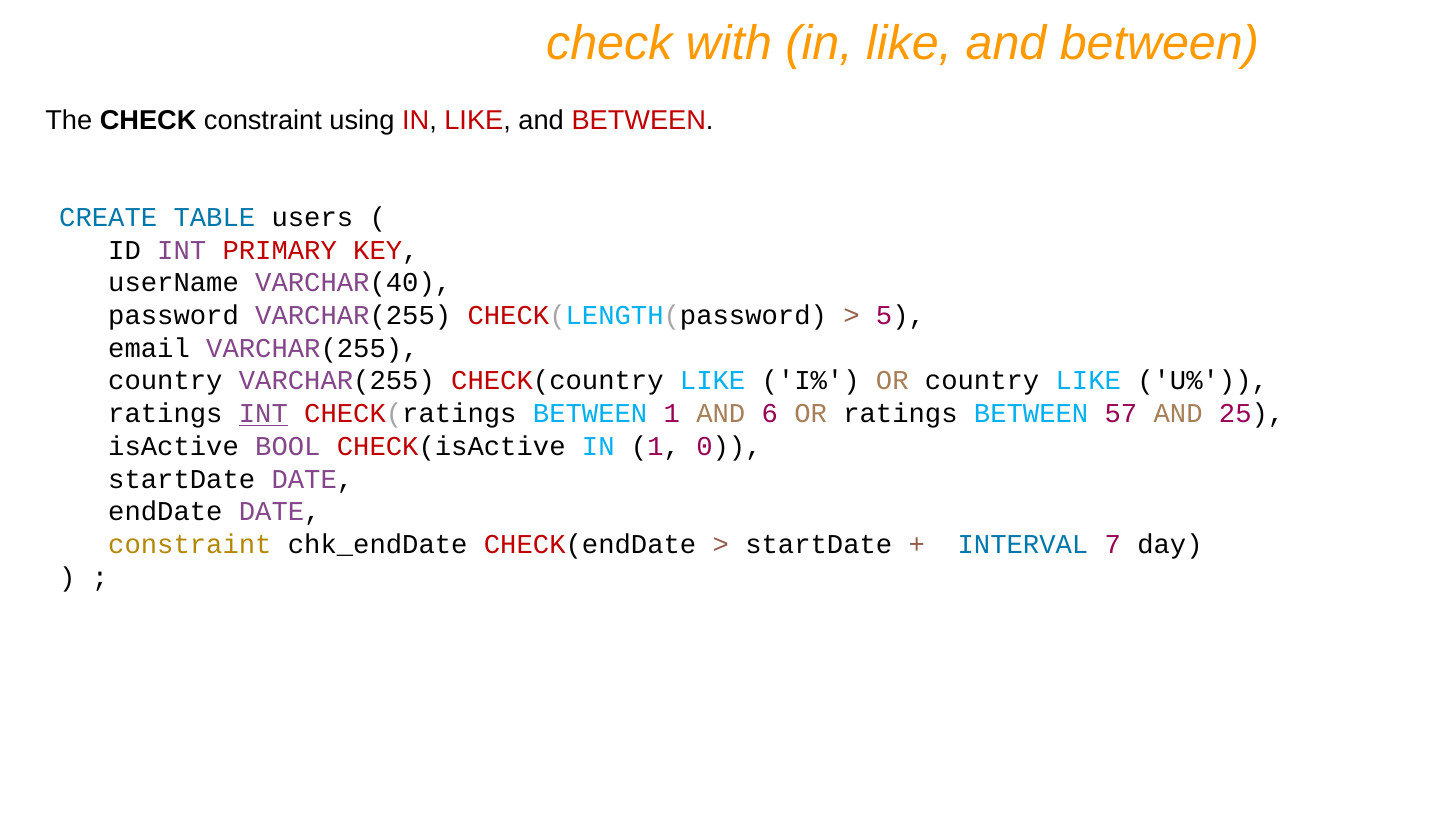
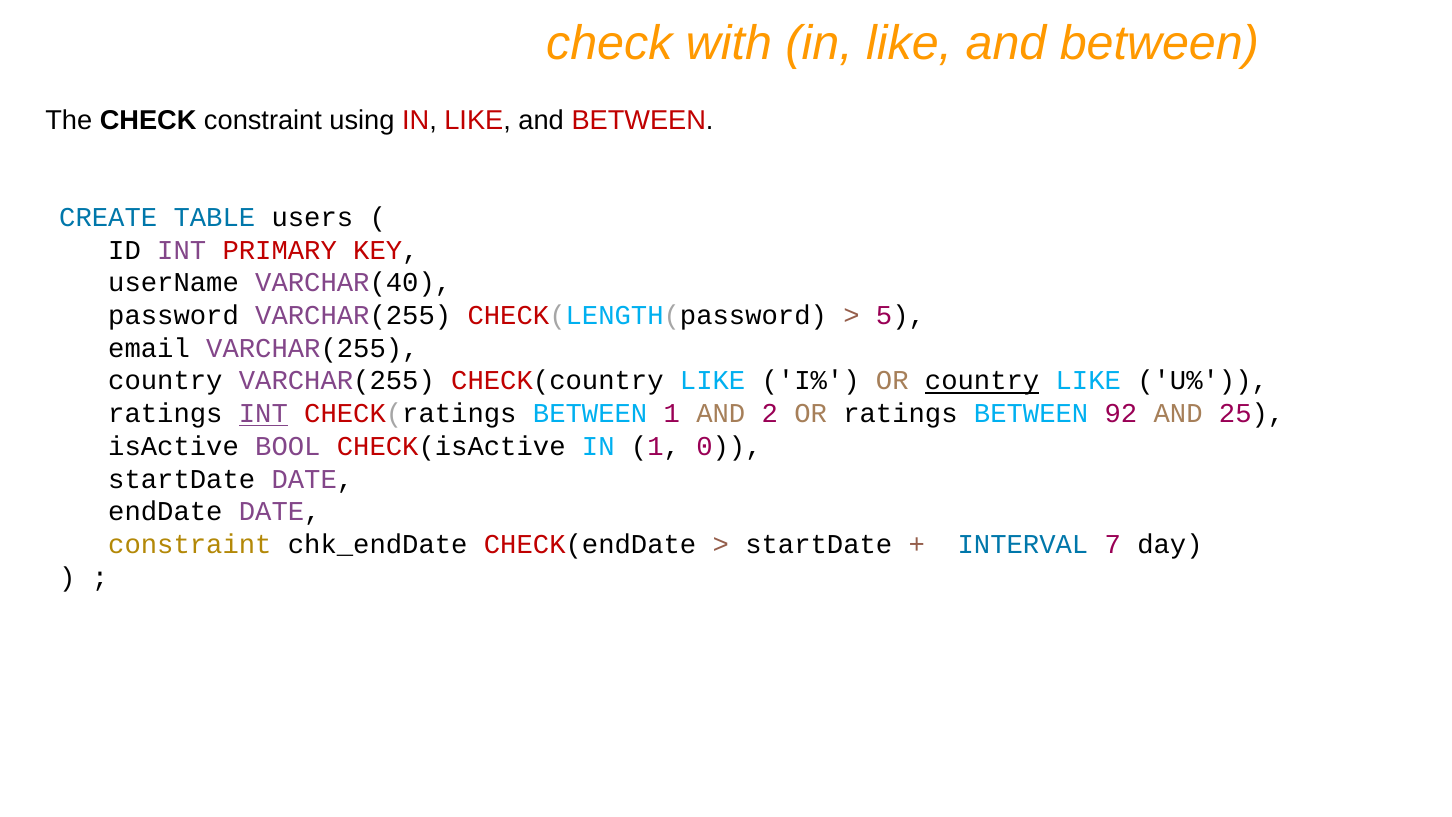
country at (982, 381) underline: none -> present
6: 6 -> 2
57: 57 -> 92
